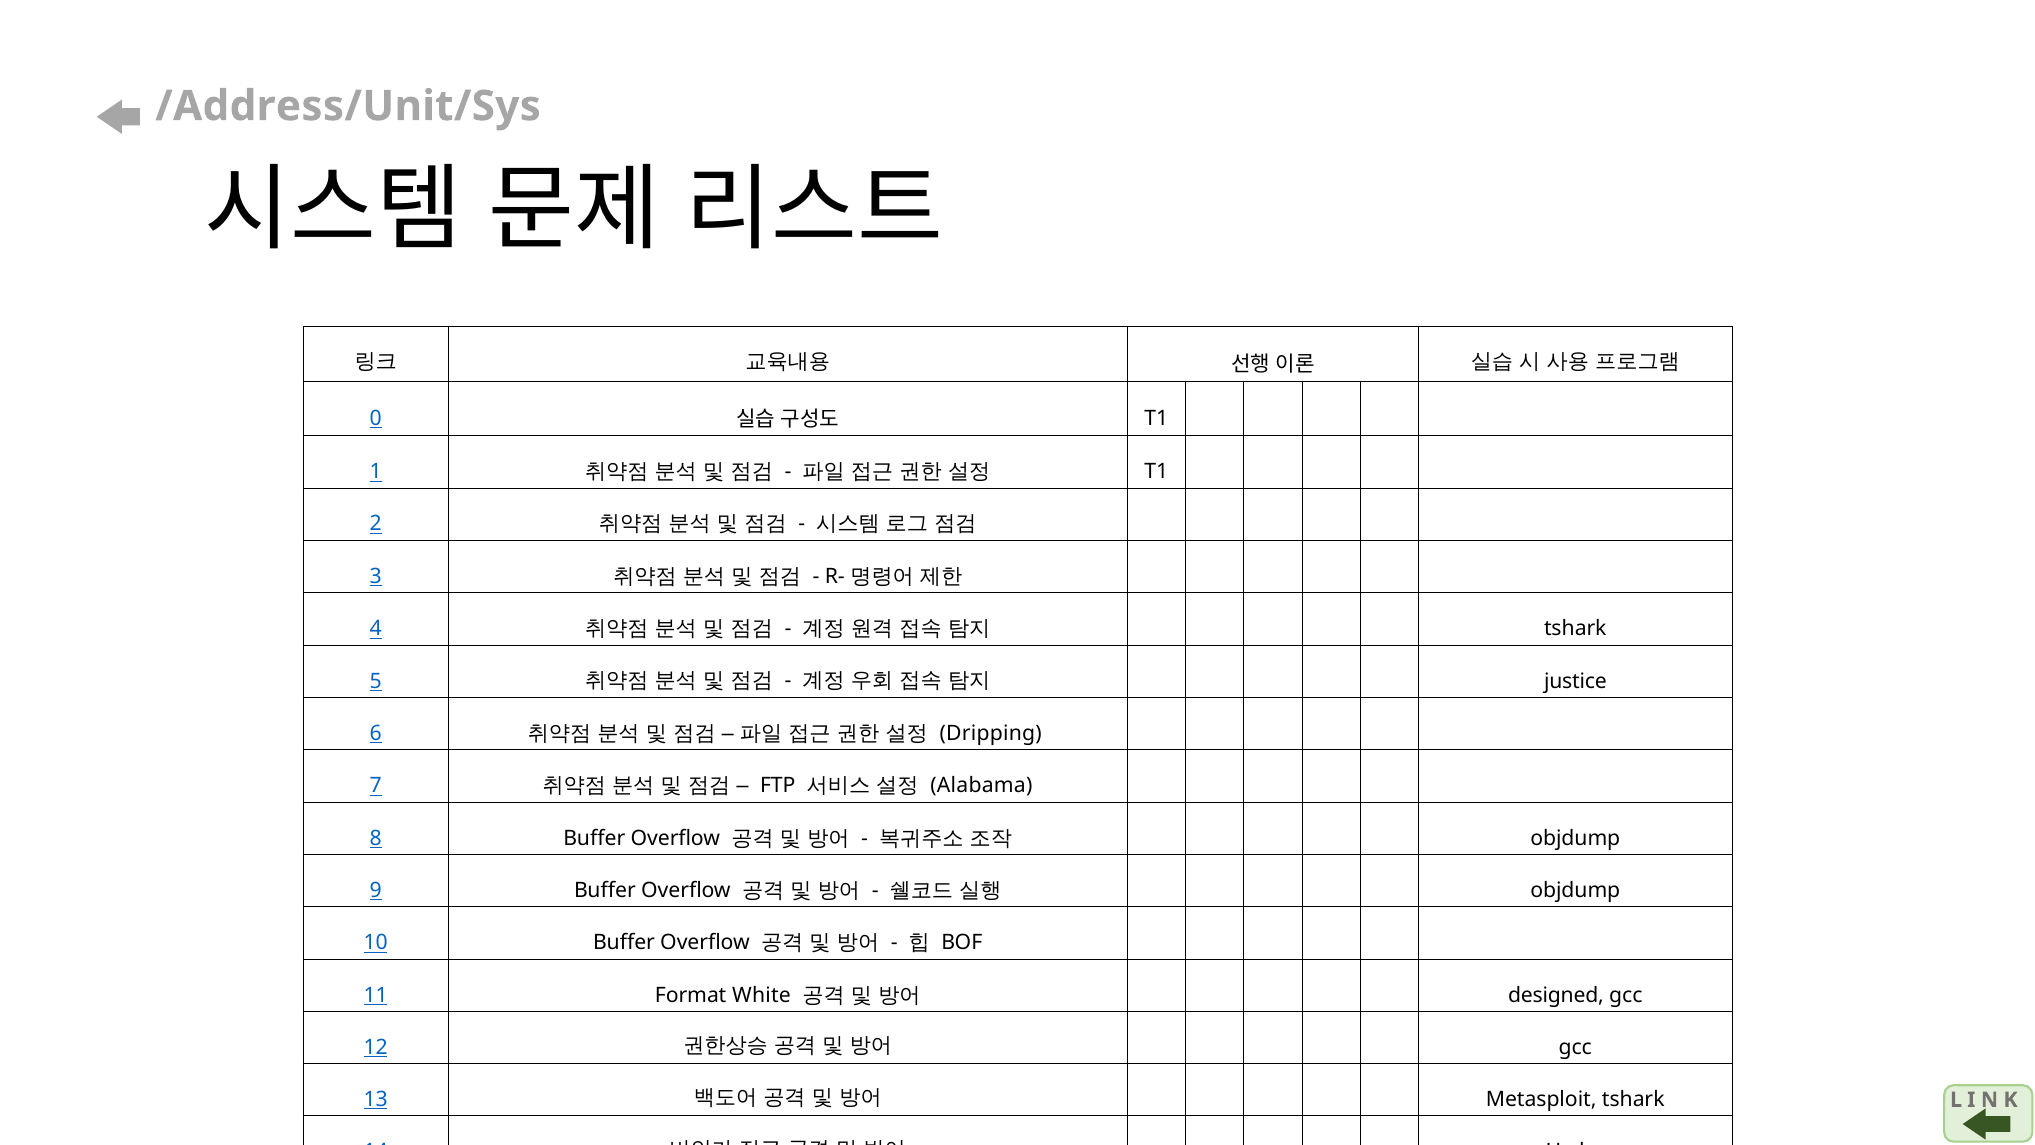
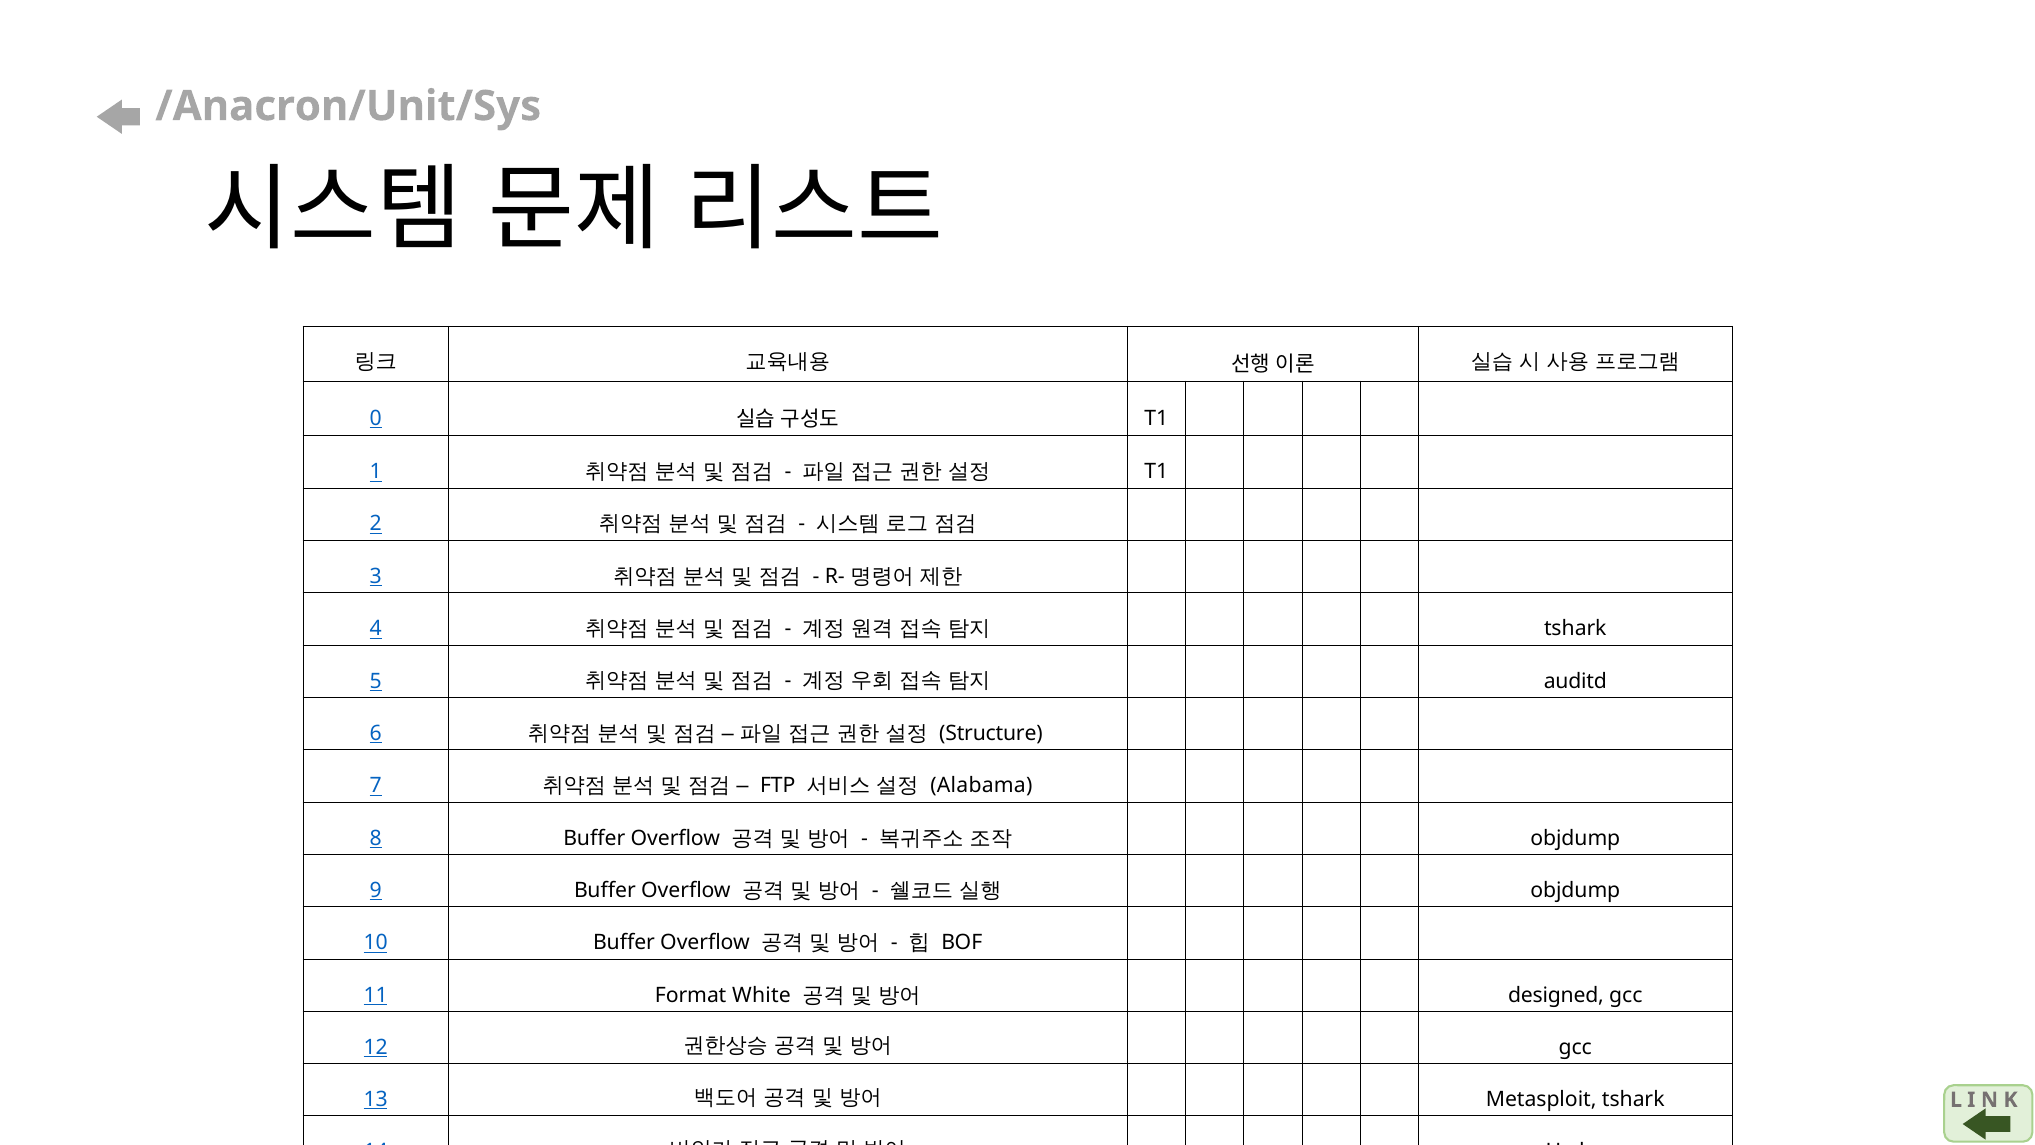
/Address/Unit/Sys: /Address/Unit/Sys -> /Anacron/Unit/Sys
justice: justice -> auditd
Dripping: Dripping -> Structure
